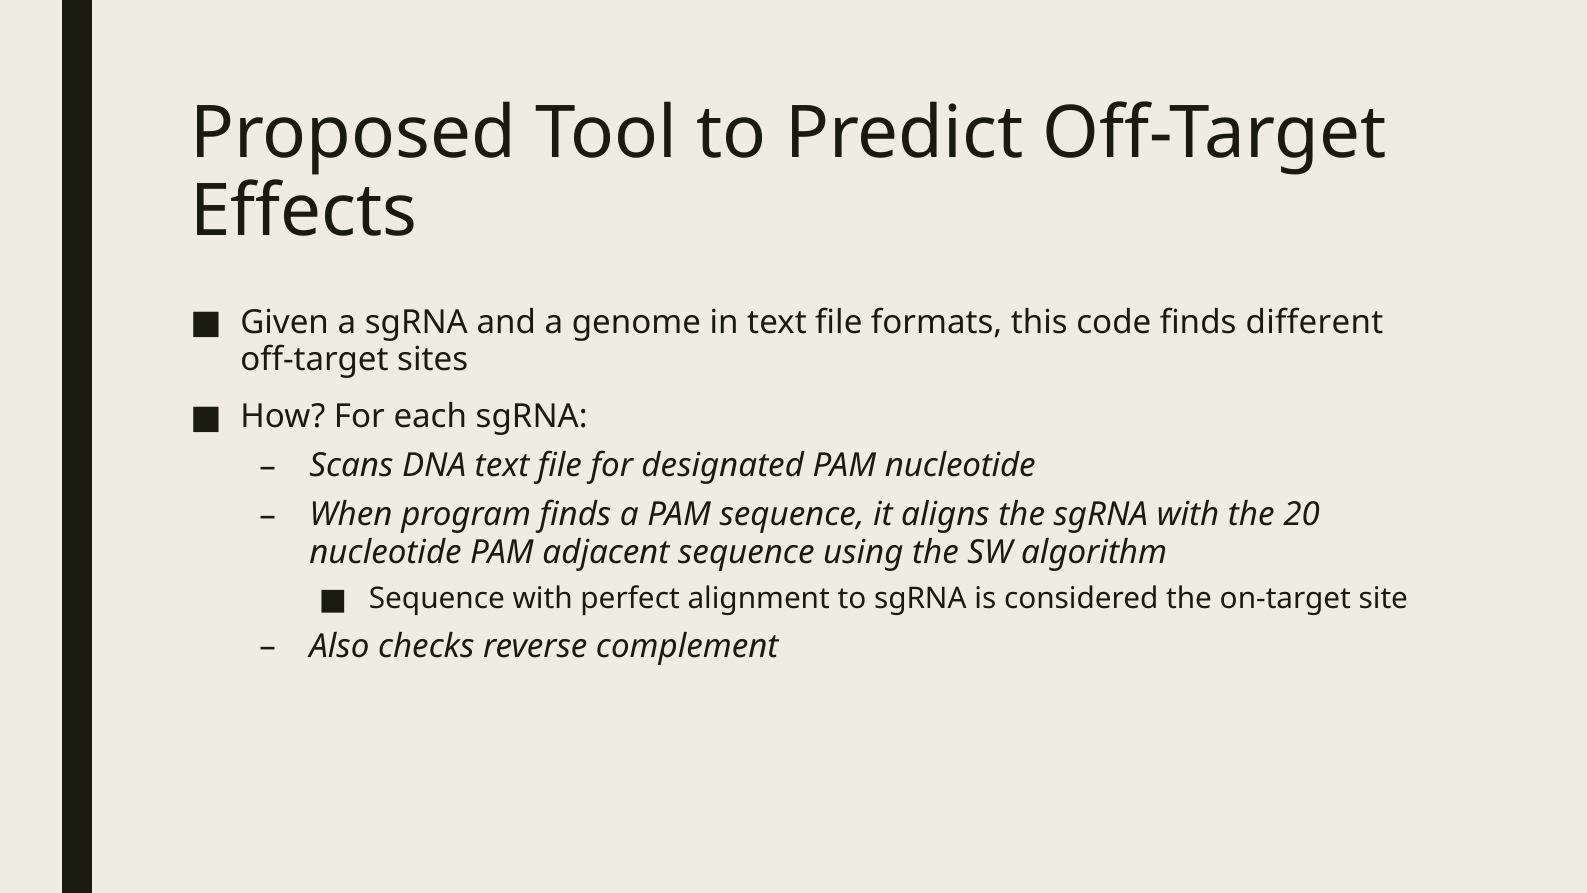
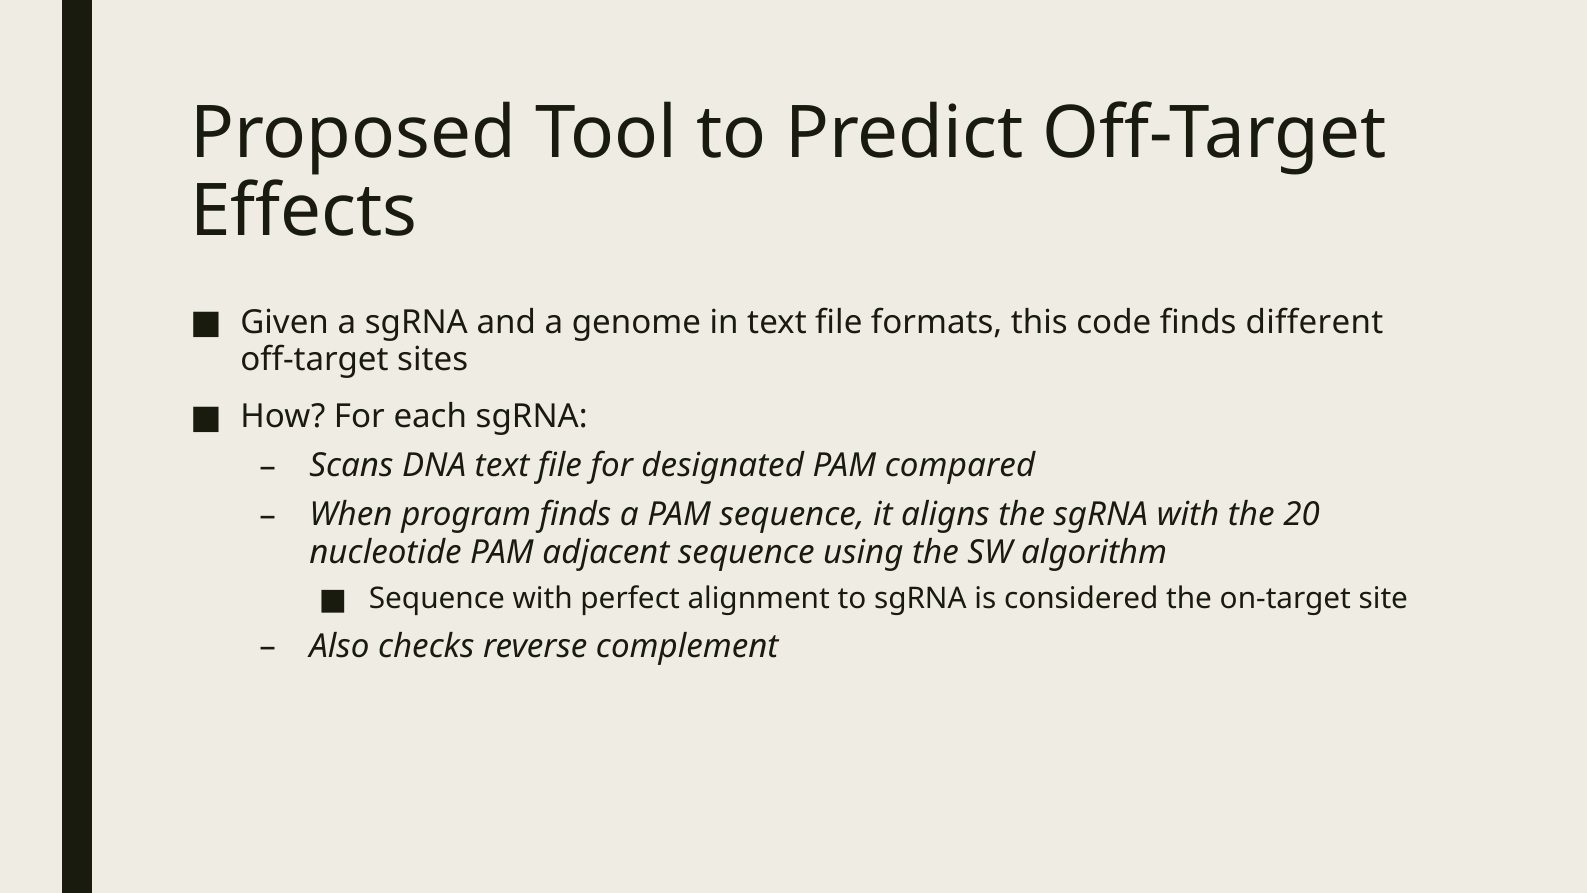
PAM nucleotide: nucleotide -> compared
